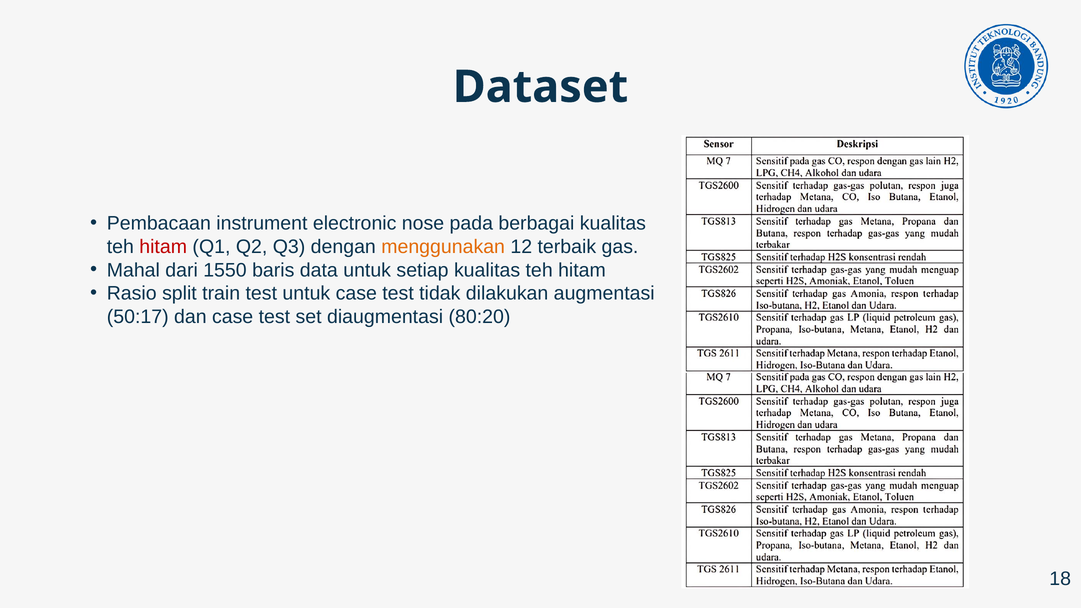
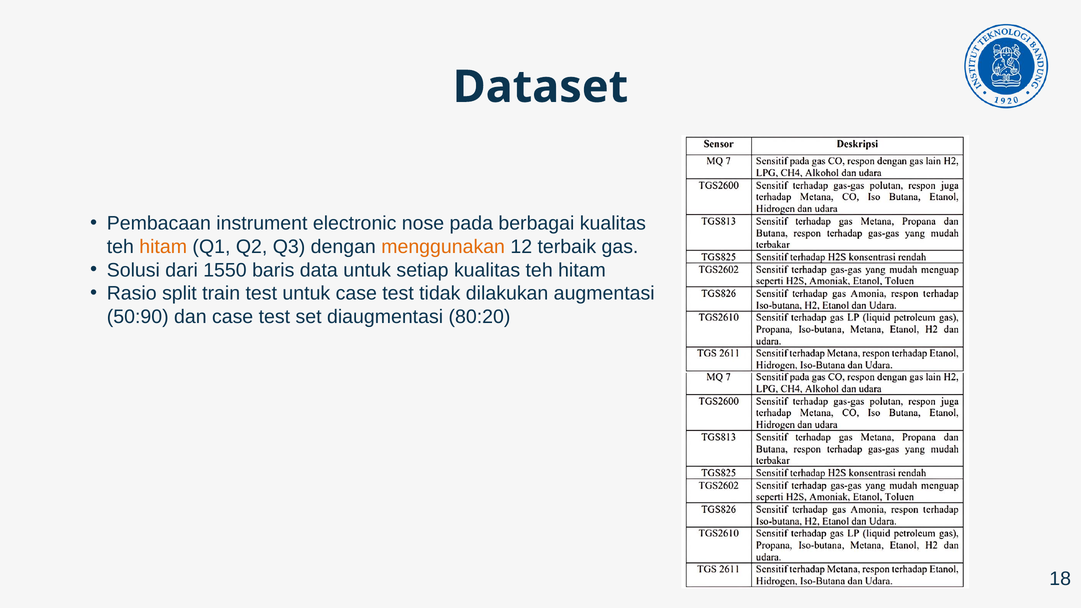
hitam at (163, 247) colour: red -> orange
Mahal: Mahal -> Solusi
50:17: 50:17 -> 50:90
